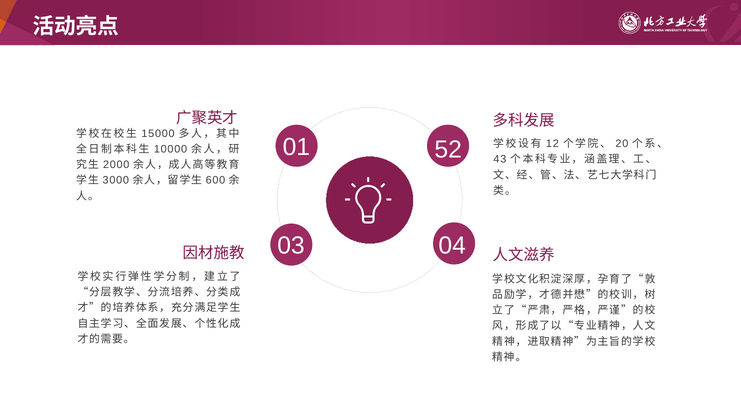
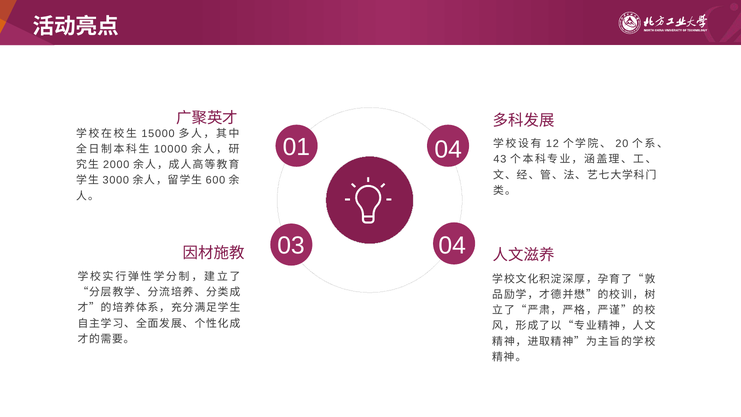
01 52: 52 -> 04
